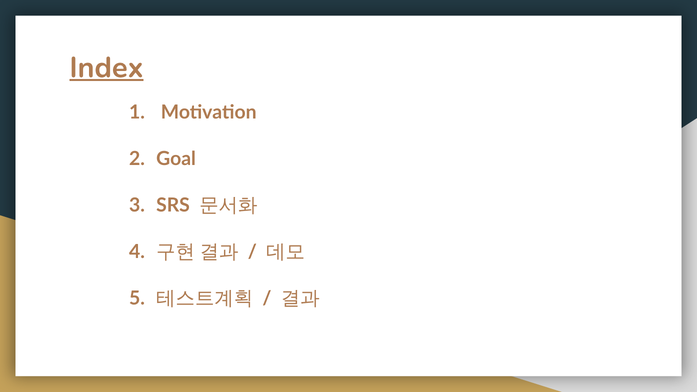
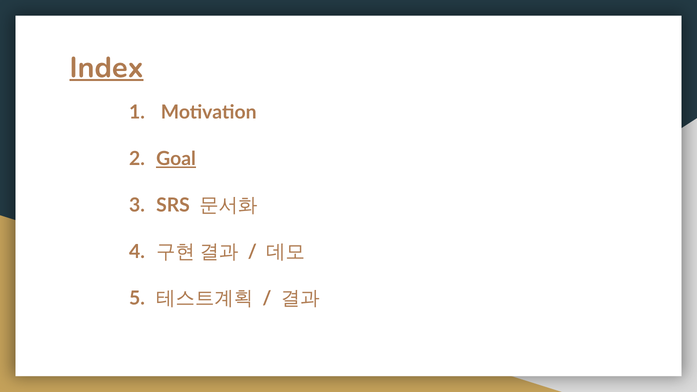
Goal underline: none -> present
